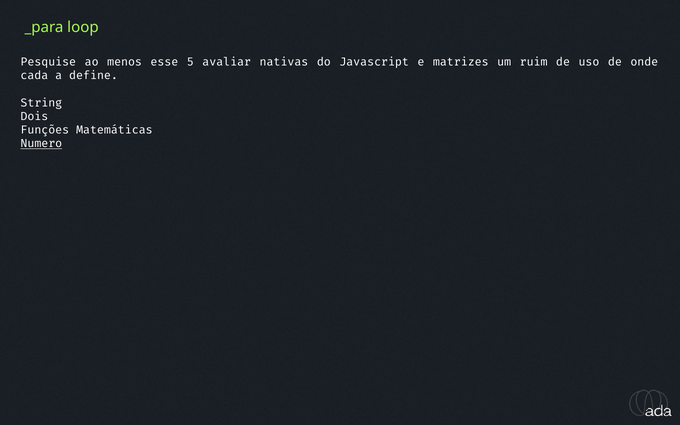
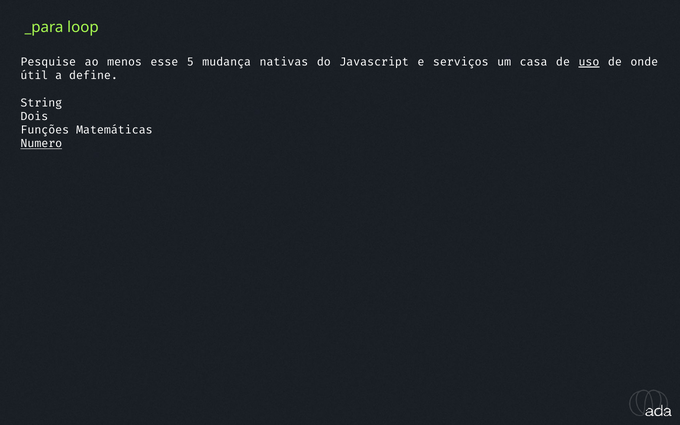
avaliar: avaliar -> mudança
matrizes: matrizes -> serviços
ruim: ruim -> casa
uso underline: none -> present
cada: cada -> útil
